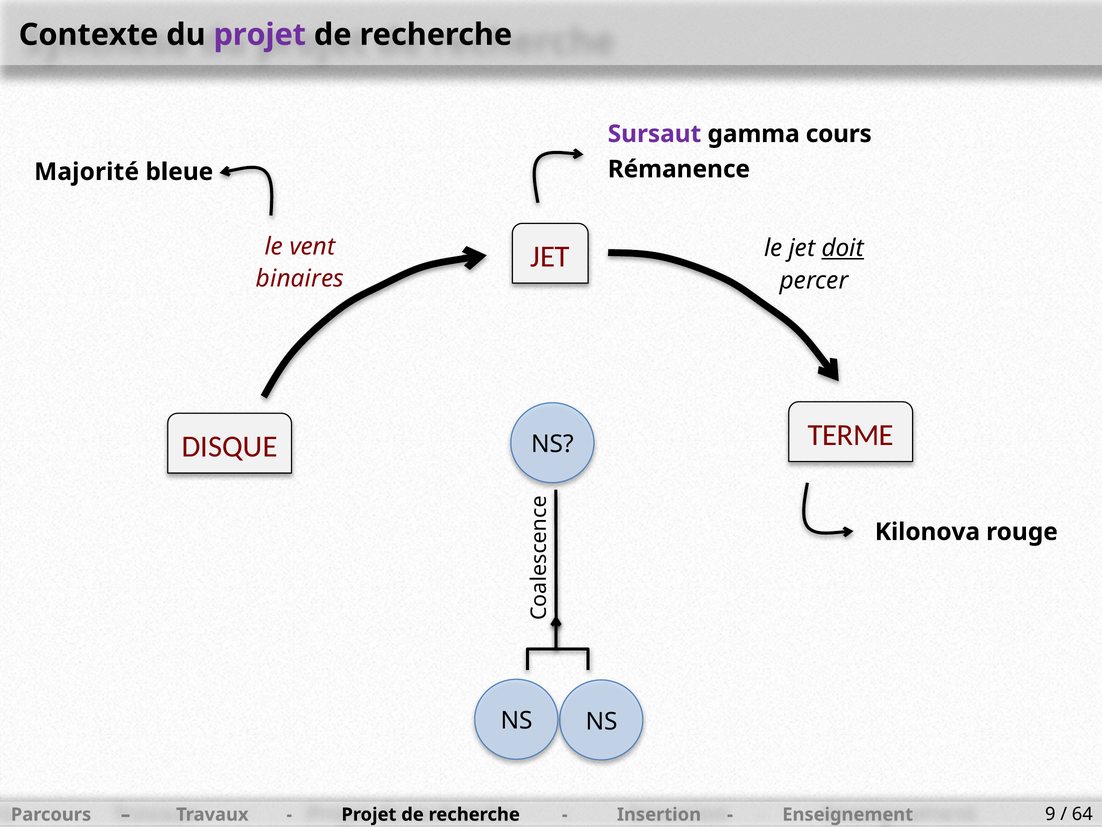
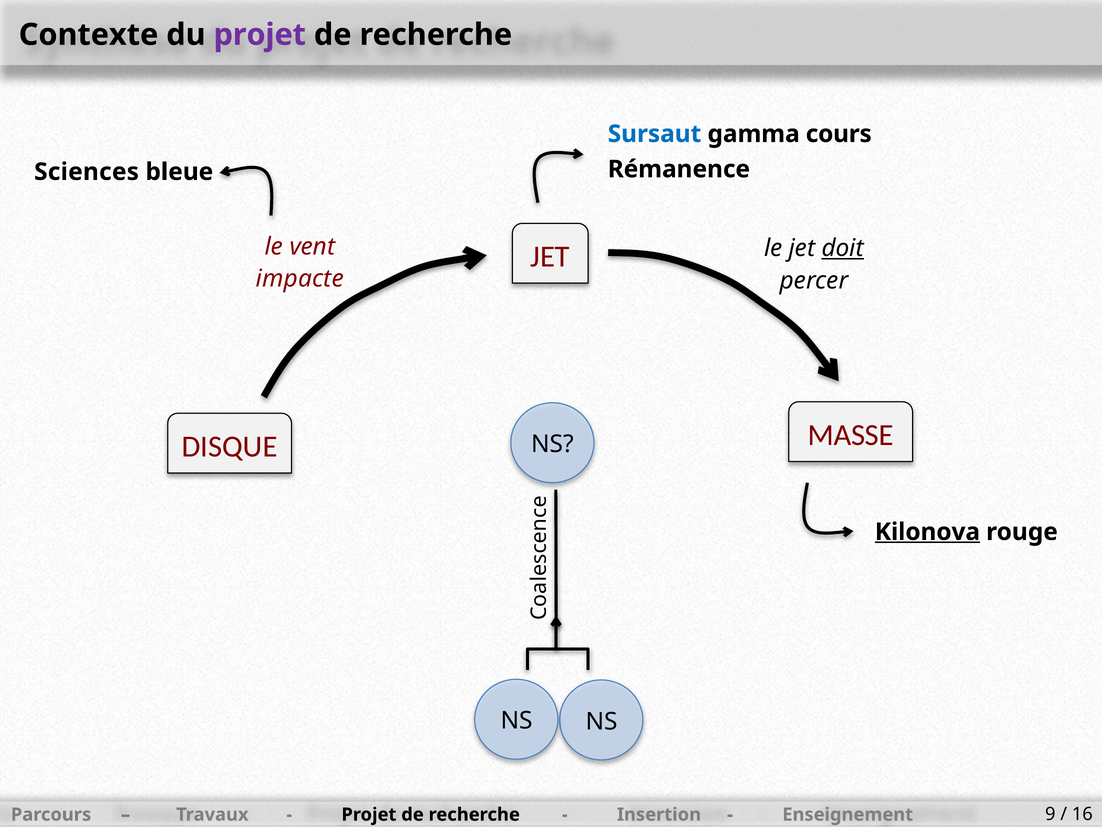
Sursaut colour: purple -> blue
Majorité: Majorité -> Sciences
binaires: binaires -> impacte
TERME: TERME -> MASSE
Kilonova underline: none -> present
64: 64 -> 16
